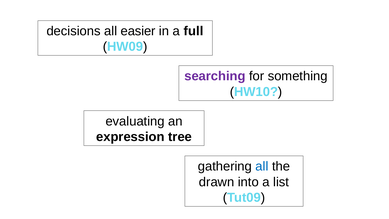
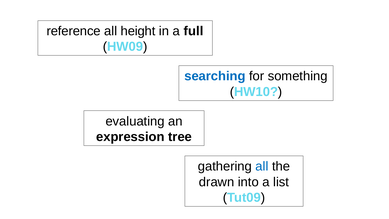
decisions: decisions -> reference
easier: easier -> height
searching colour: purple -> blue
